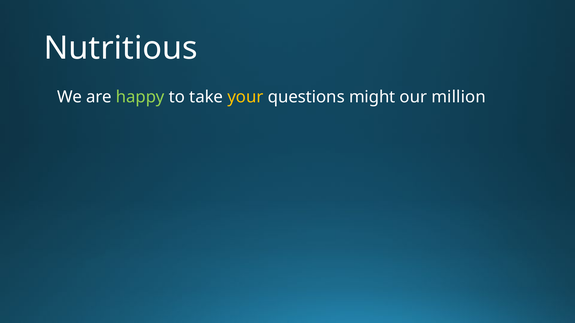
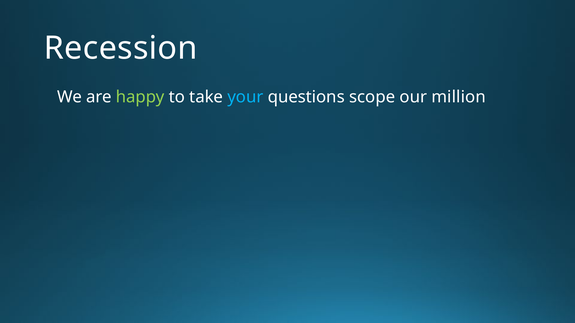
Nutritious: Nutritious -> Recession
your colour: yellow -> light blue
might: might -> scope
